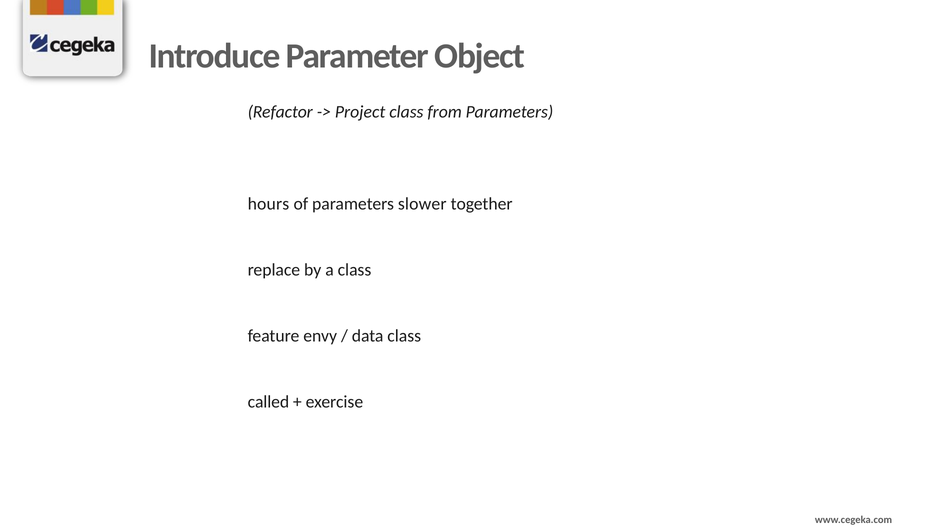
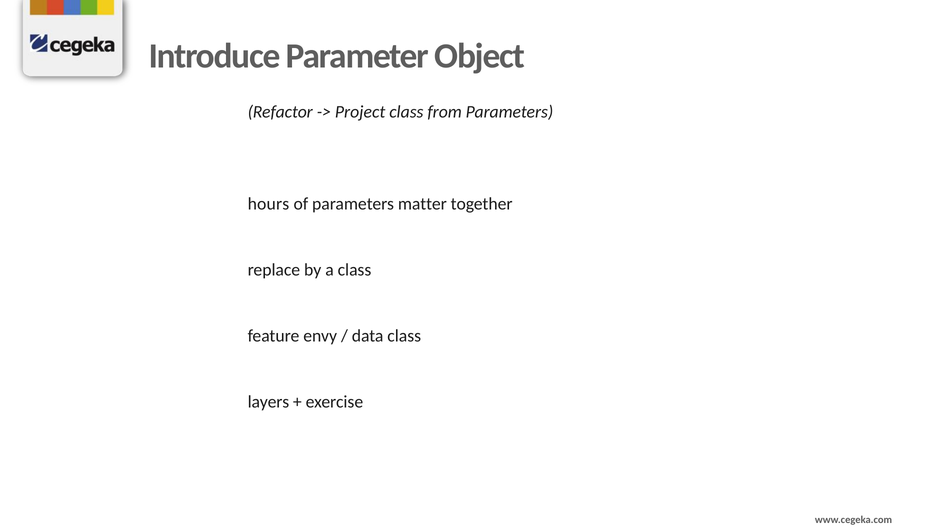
slower: slower -> matter
called: called -> layers
